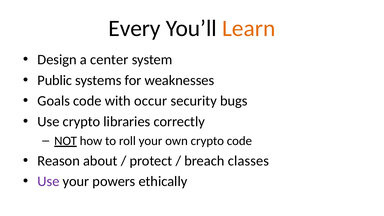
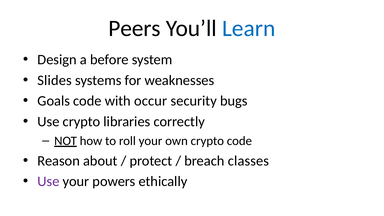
Every: Every -> Peers
Learn colour: orange -> blue
center: center -> before
Public: Public -> Slides
